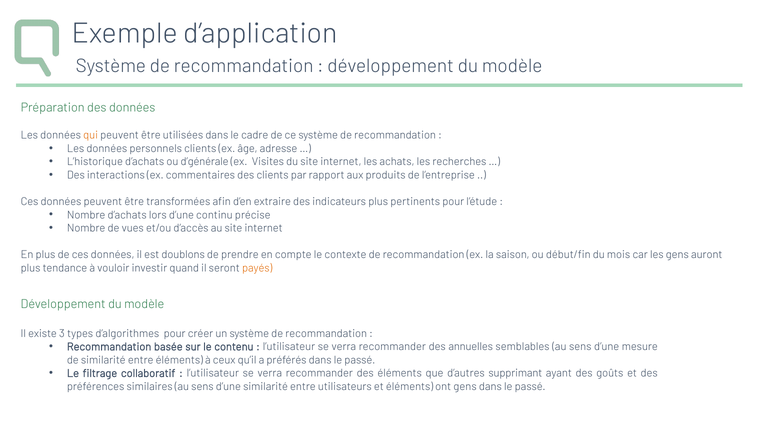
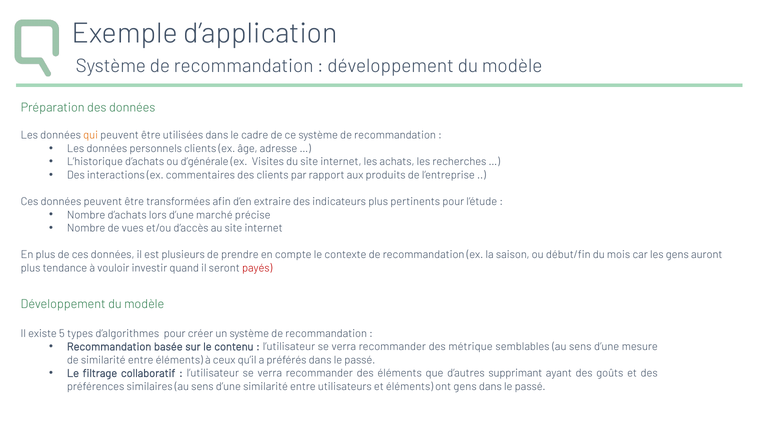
continu: continu -> marché
doublons: doublons -> plusieurs
payés colour: orange -> red
3: 3 -> 5
annuelles: annuelles -> métrique
